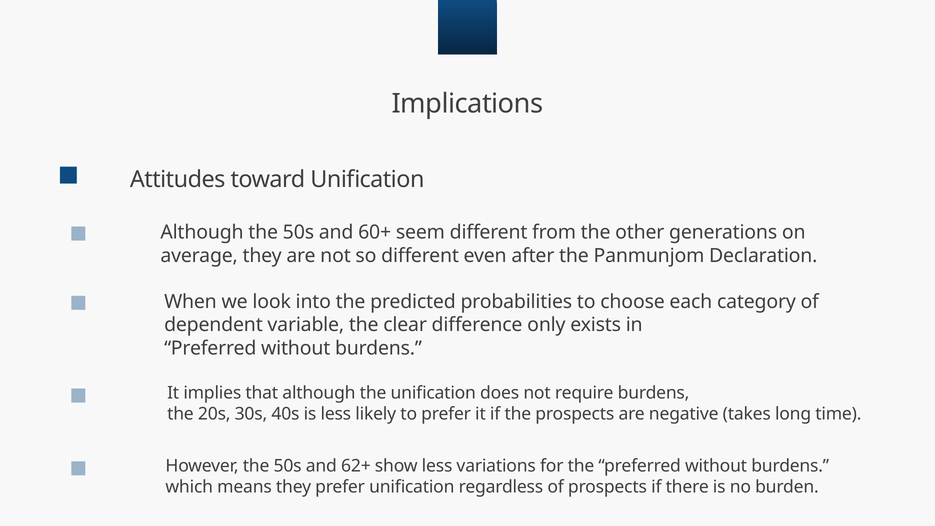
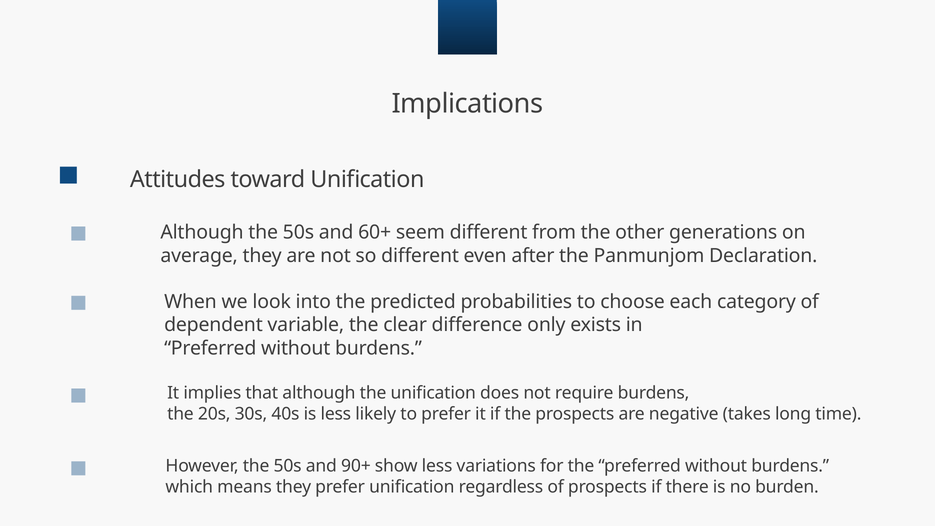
62+: 62+ -> 90+
